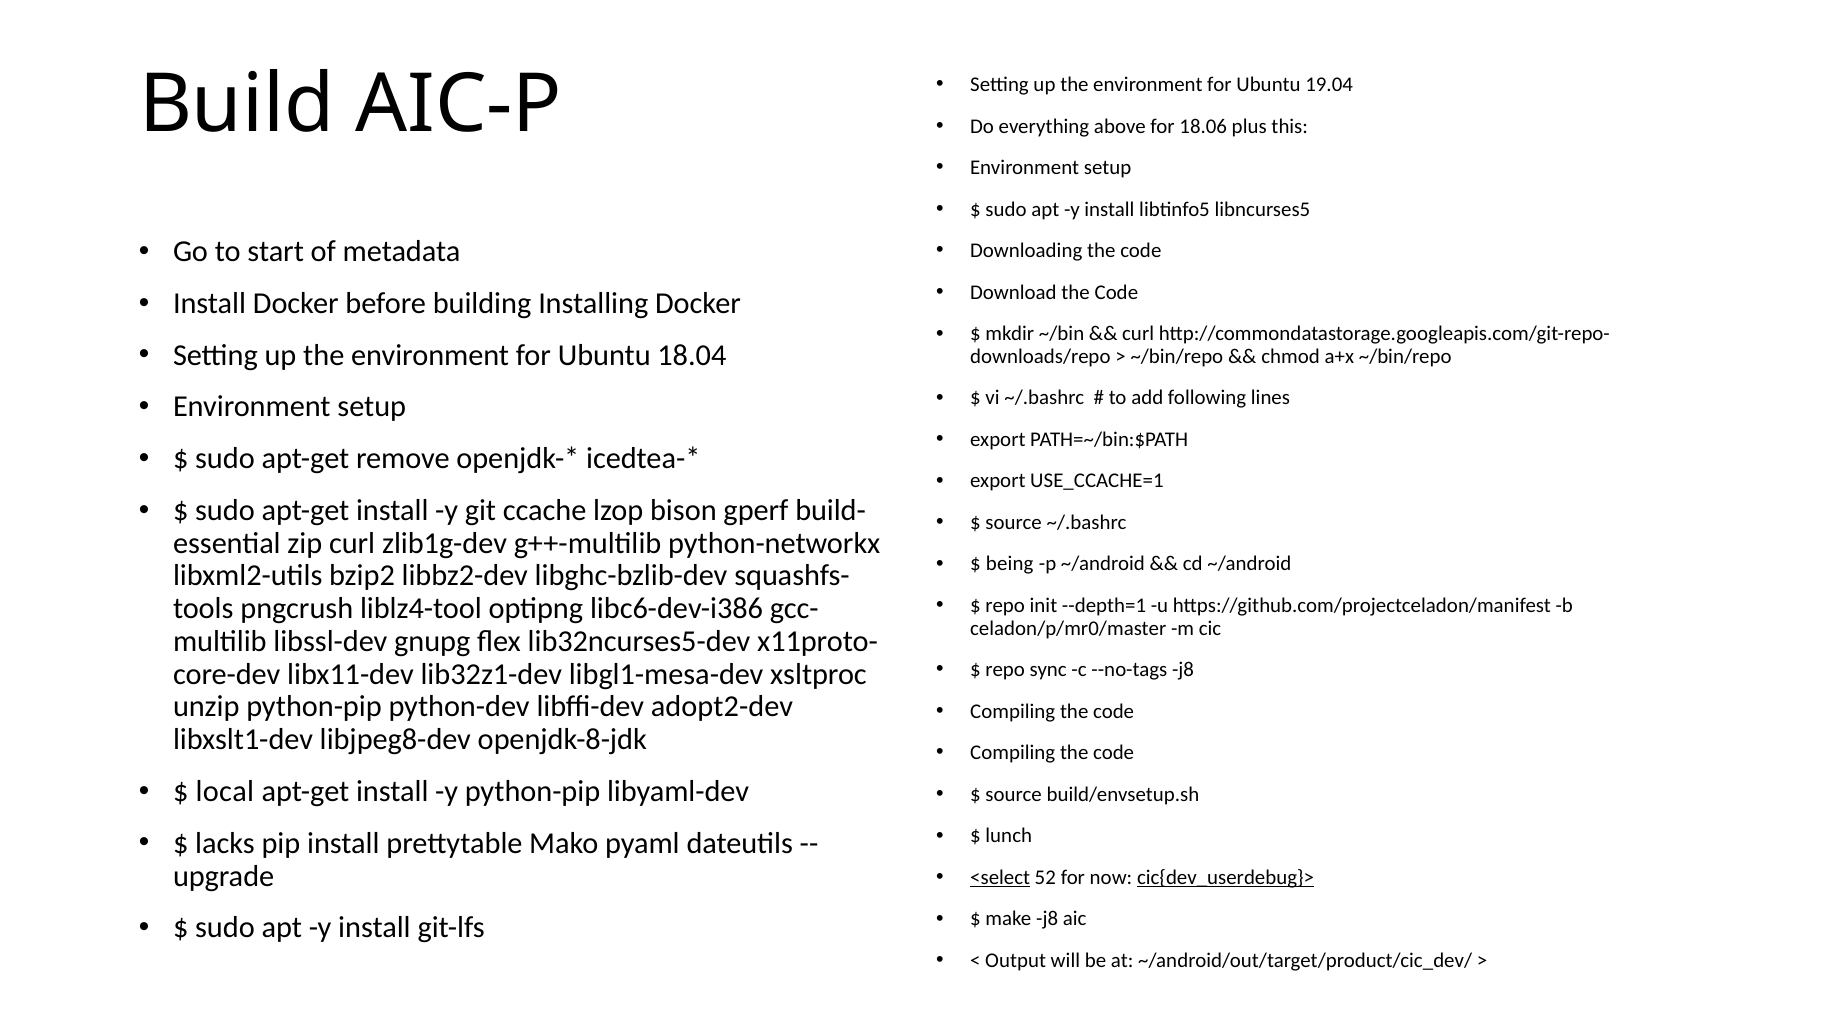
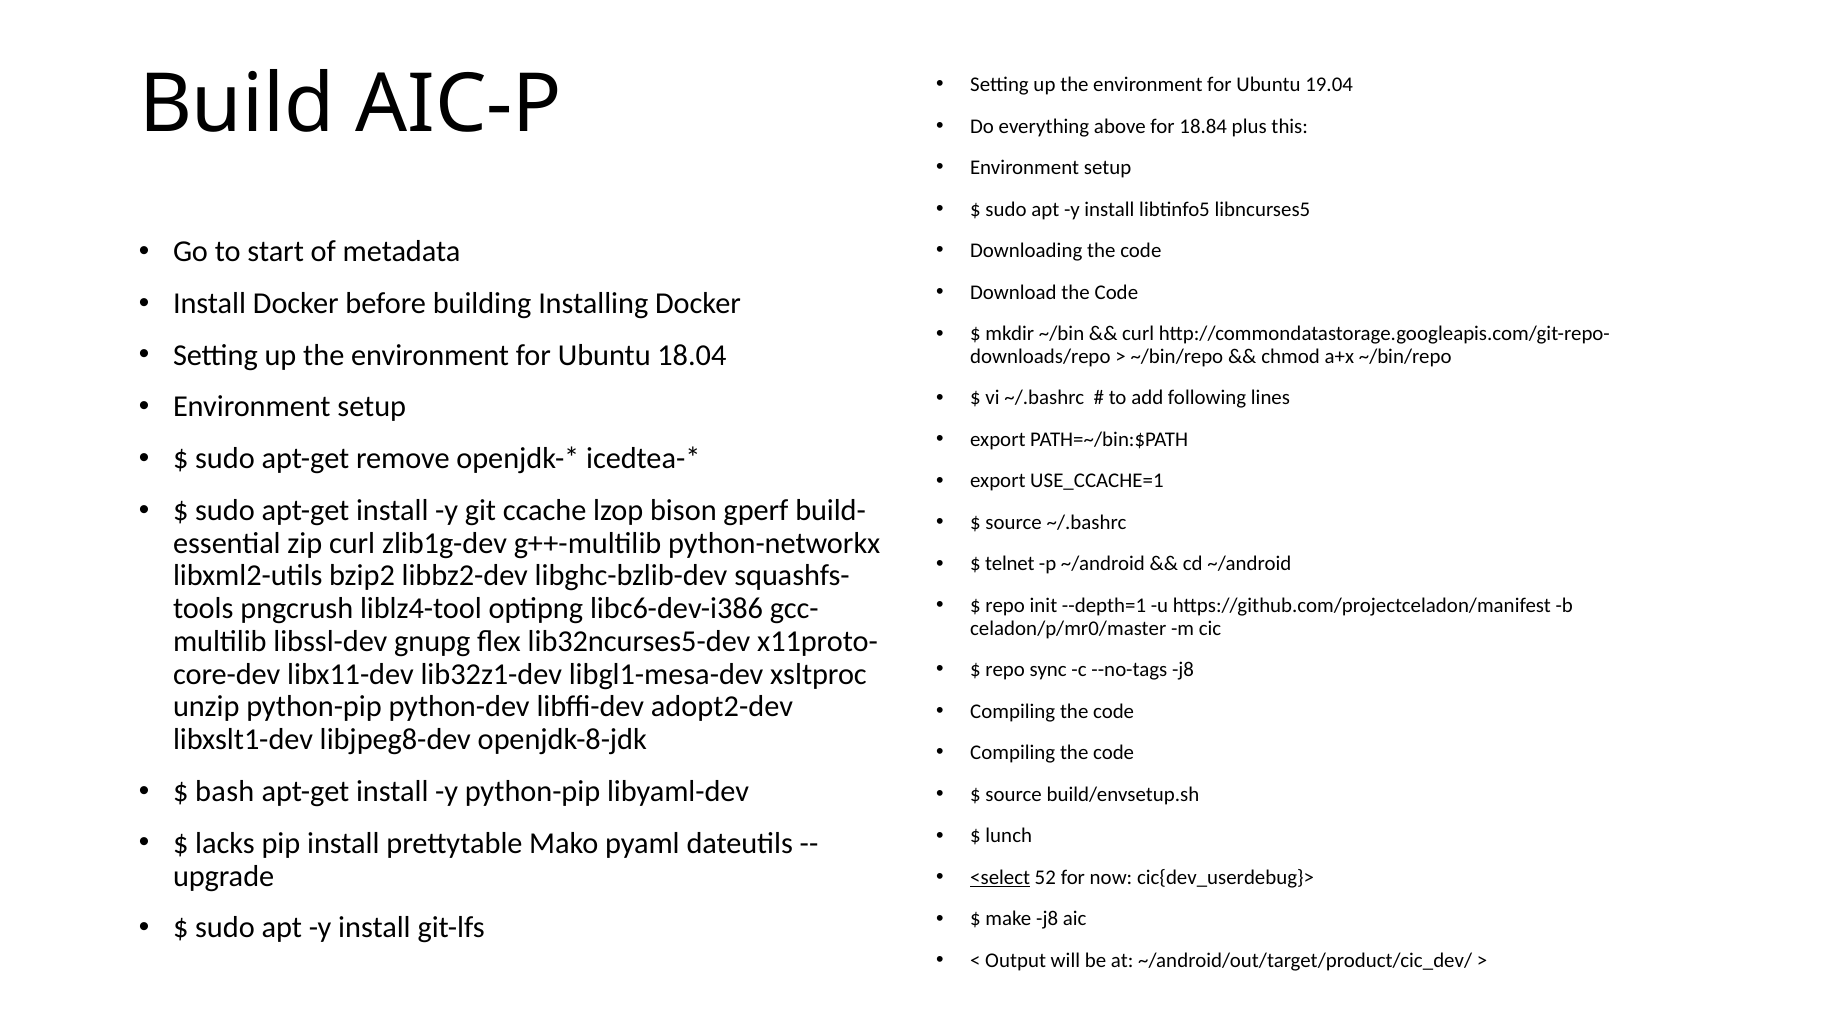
18.06: 18.06 -> 18.84
being: being -> telnet
local: local -> bash
cic{dev_userdebug}> underline: present -> none
